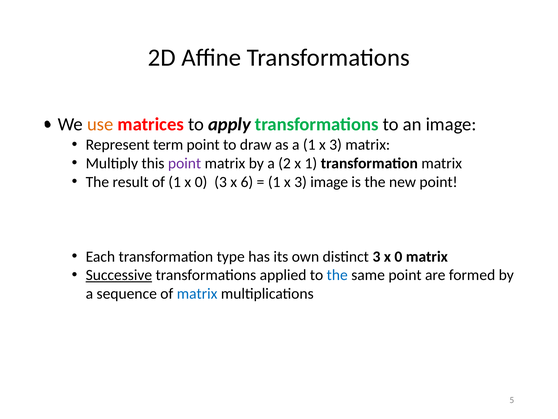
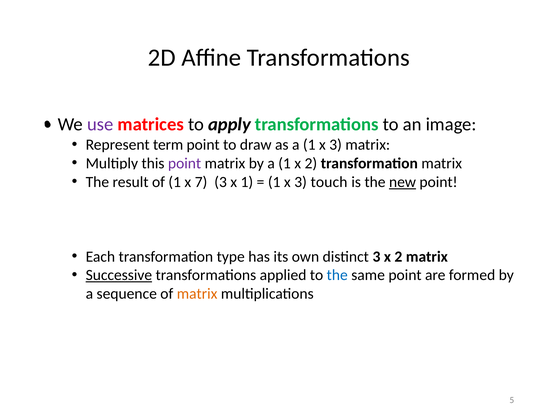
use colour: orange -> purple
by a 2: 2 -> 1
1 at (311, 163): 1 -> 2
1 x 0: 0 -> 7
x 6: 6 -> 1
3 image: image -> touch
new underline: none -> present
3 x 0: 0 -> 2
matrix at (197, 293) colour: blue -> orange
